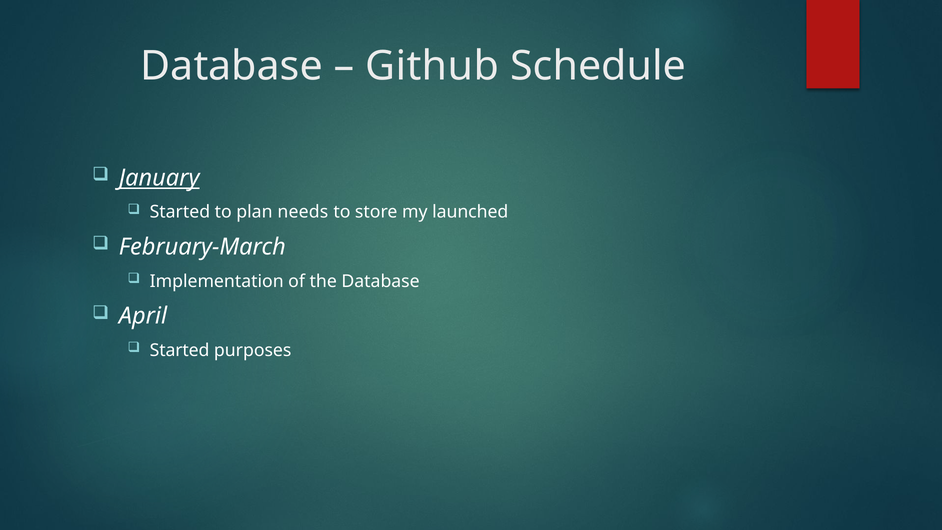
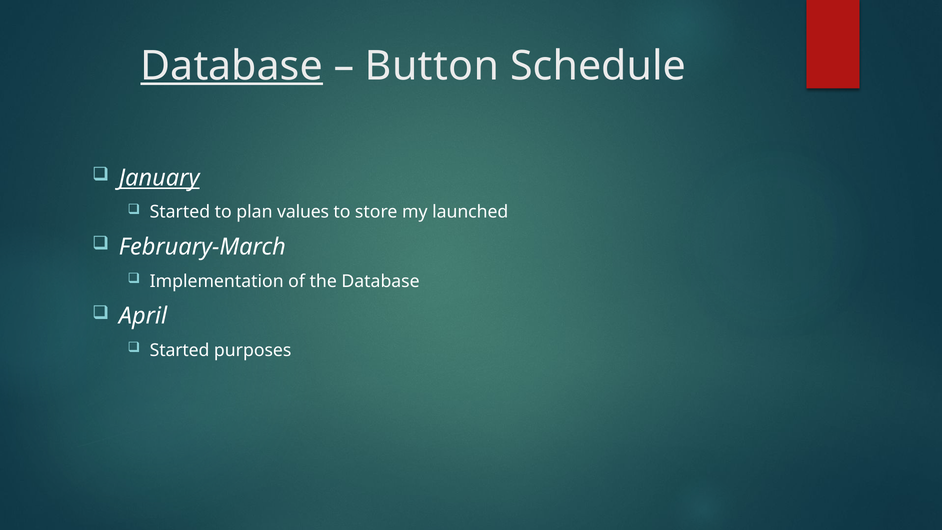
Database at (232, 66) underline: none -> present
Github: Github -> Button
needs: needs -> values
